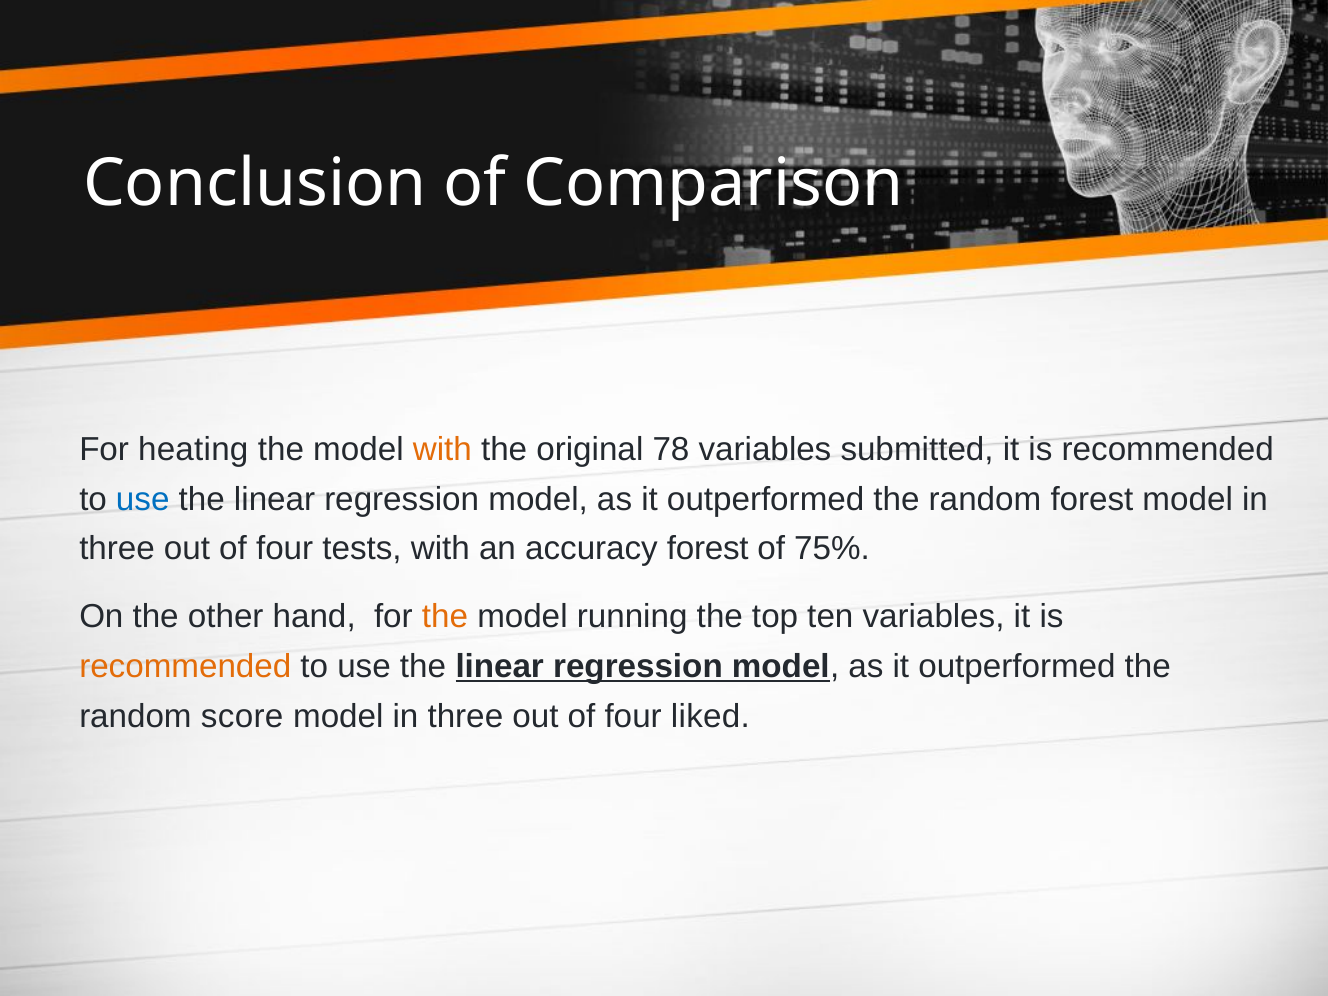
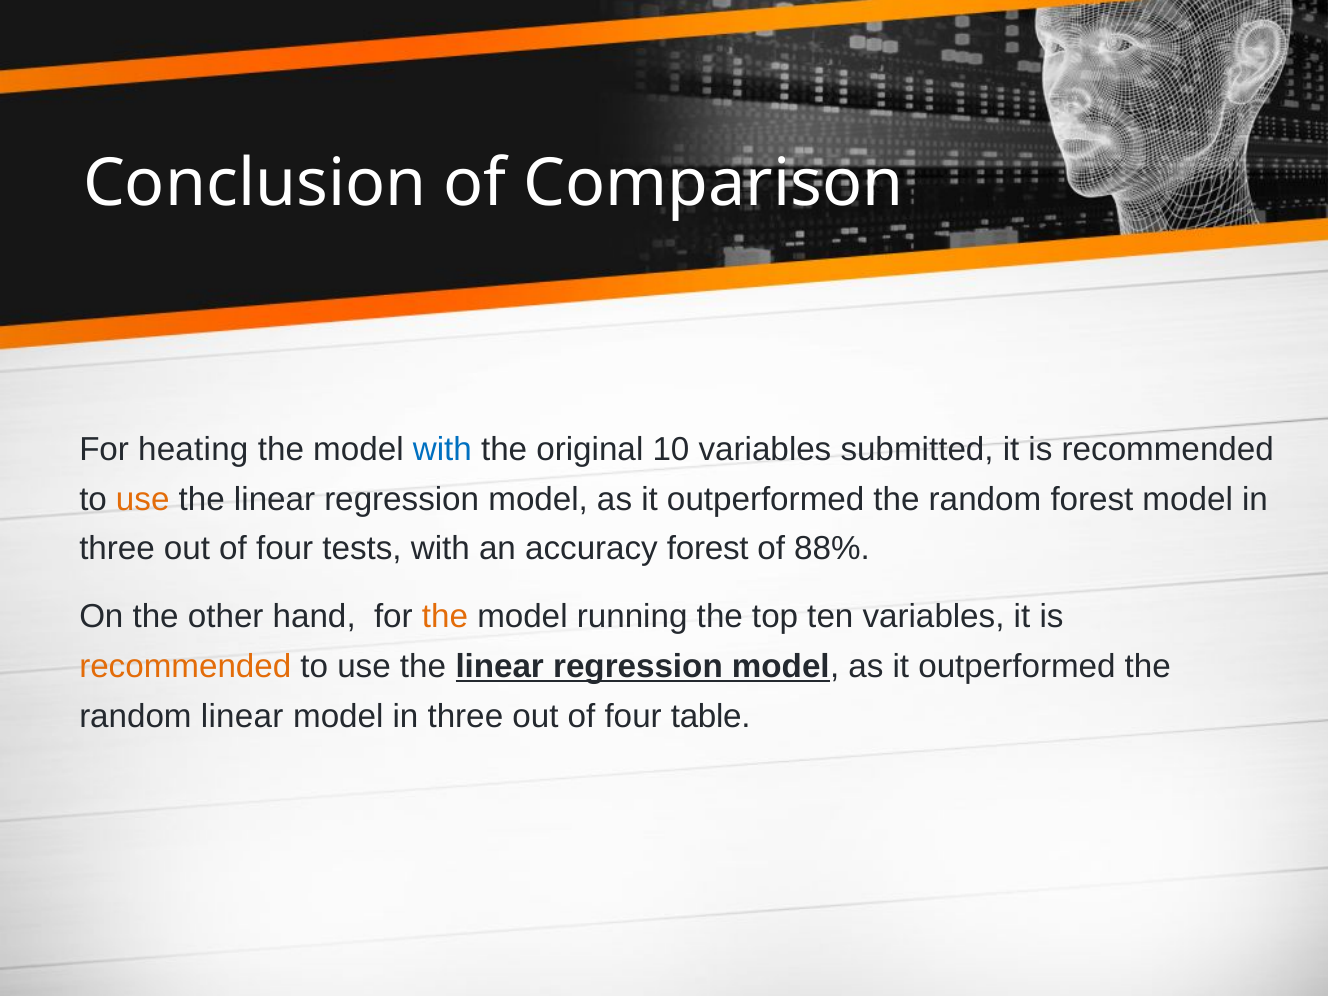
with at (442, 449) colour: orange -> blue
78: 78 -> 10
use at (143, 499) colour: blue -> orange
75%: 75% -> 88%
random score: score -> linear
liked: liked -> table
